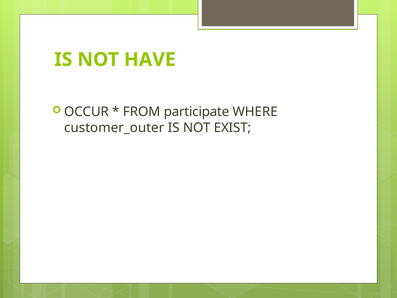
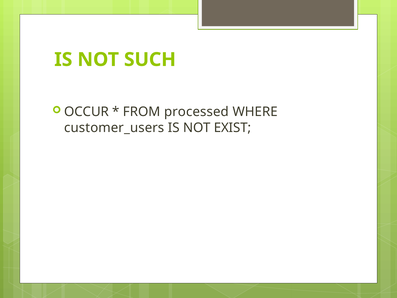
HAVE: HAVE -> SUCH
participate: participate -> processed
customer_outer: customer_outer -> customer_users
